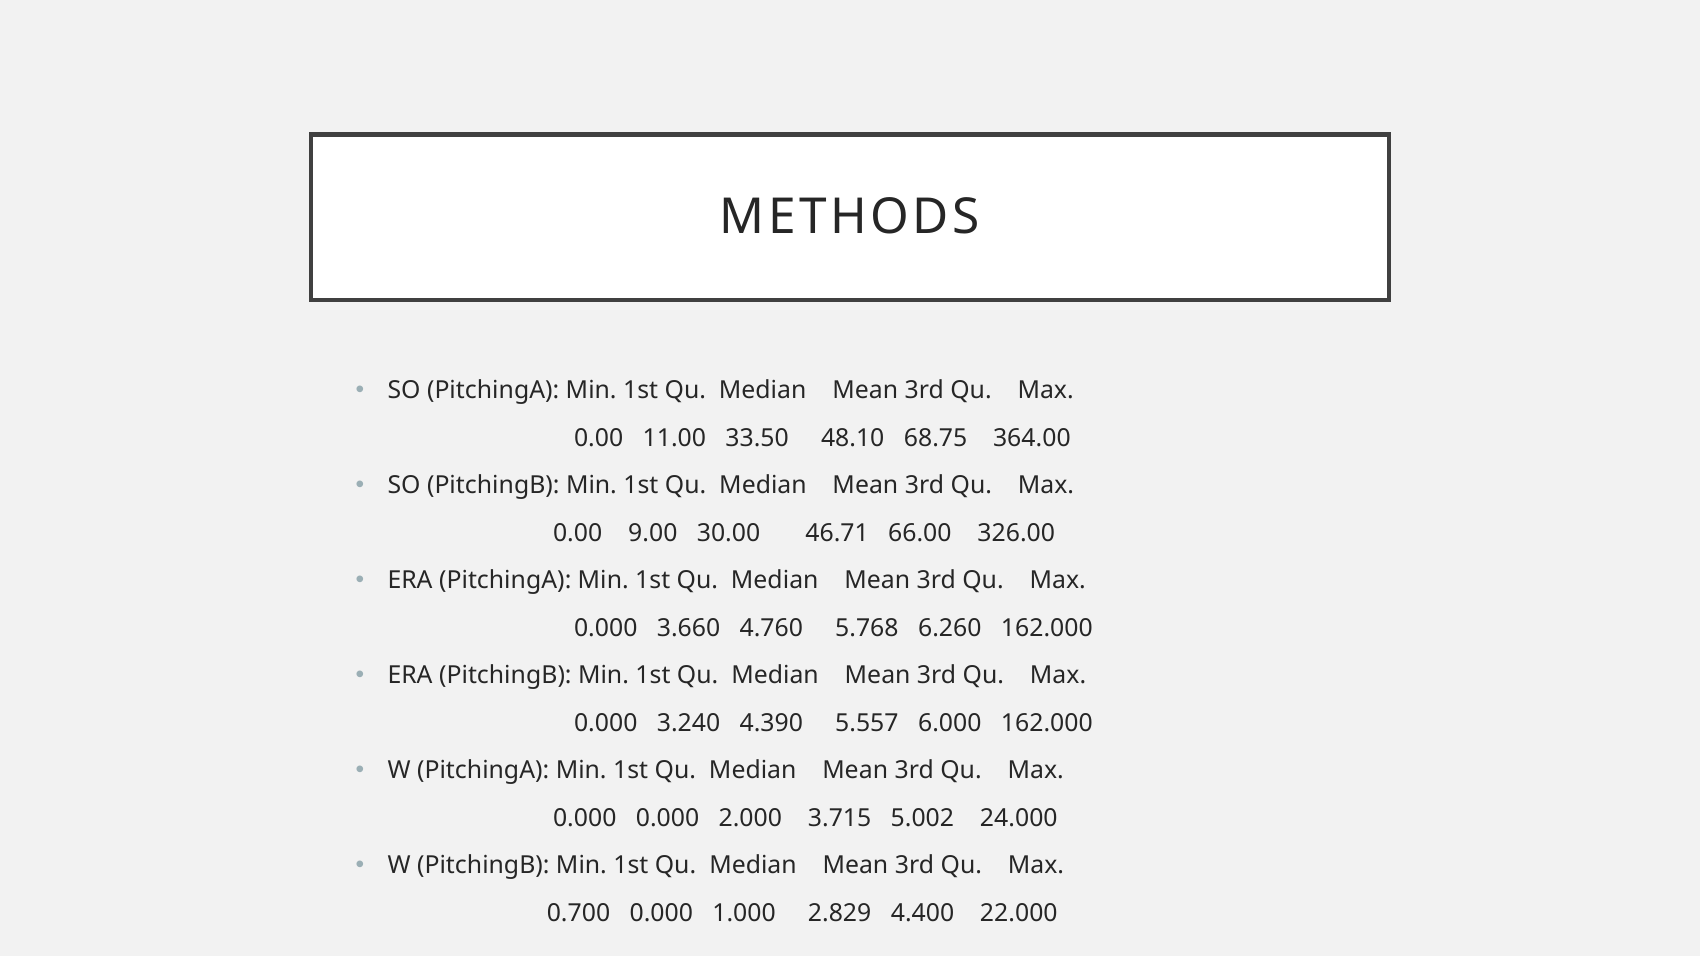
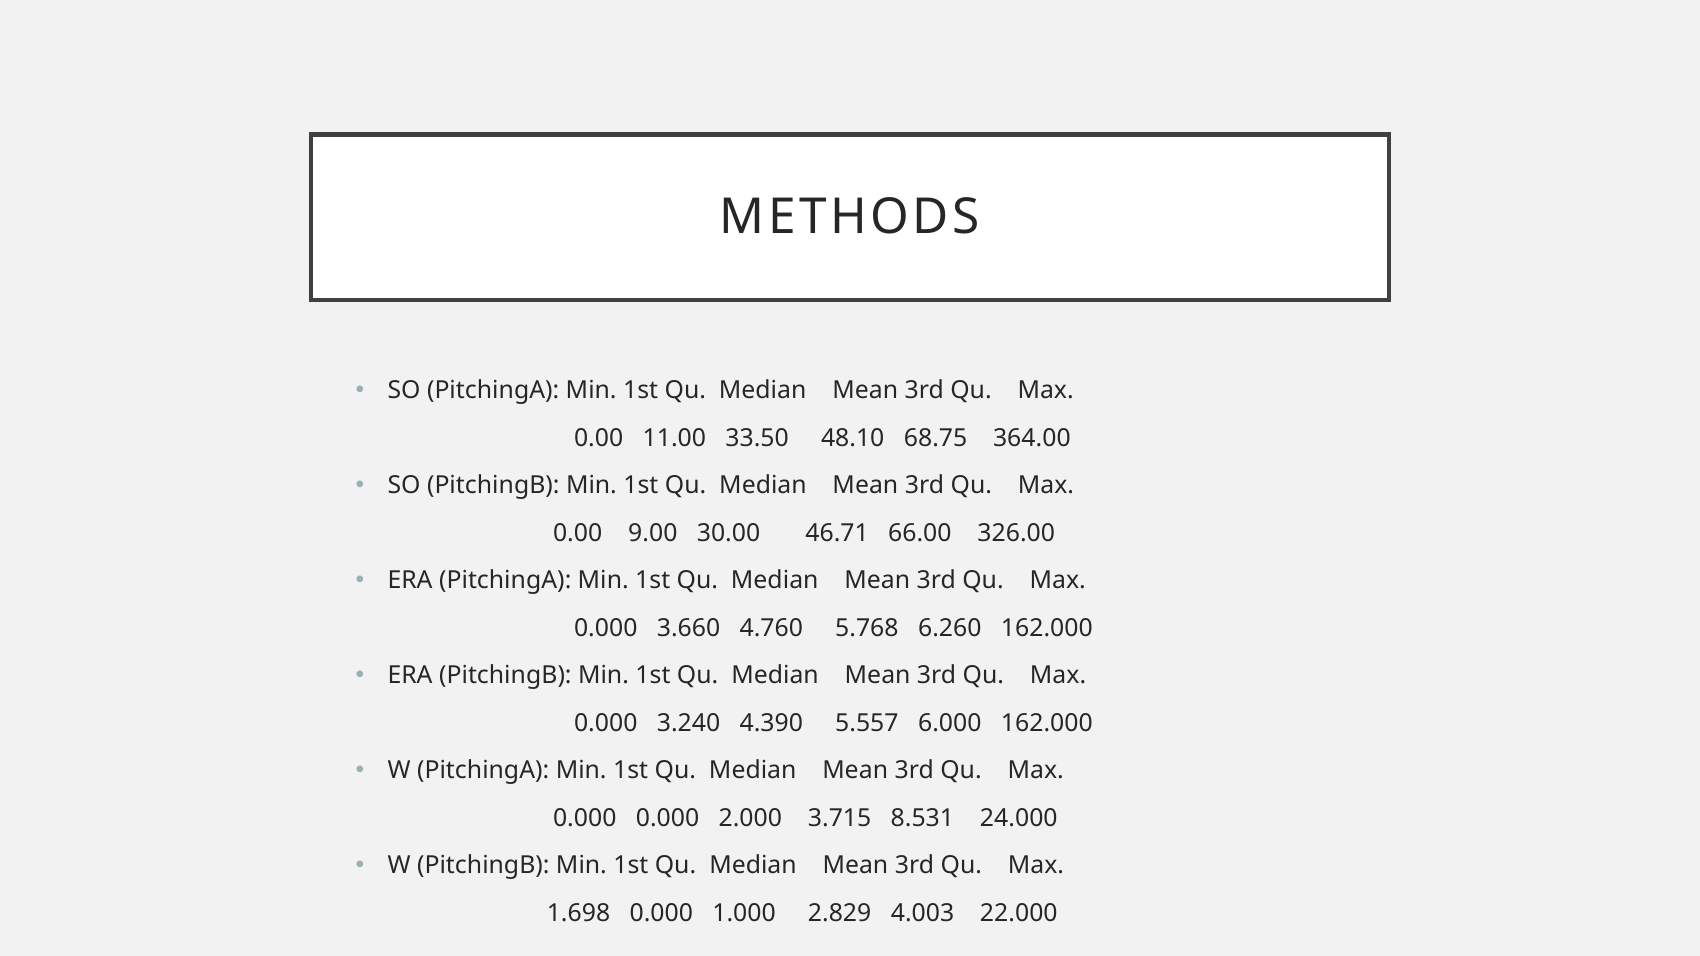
5.002: 5.002 -> 8.531
0.700: 0.700 -> 1.698
4.400: 4.400 -> 4.003
